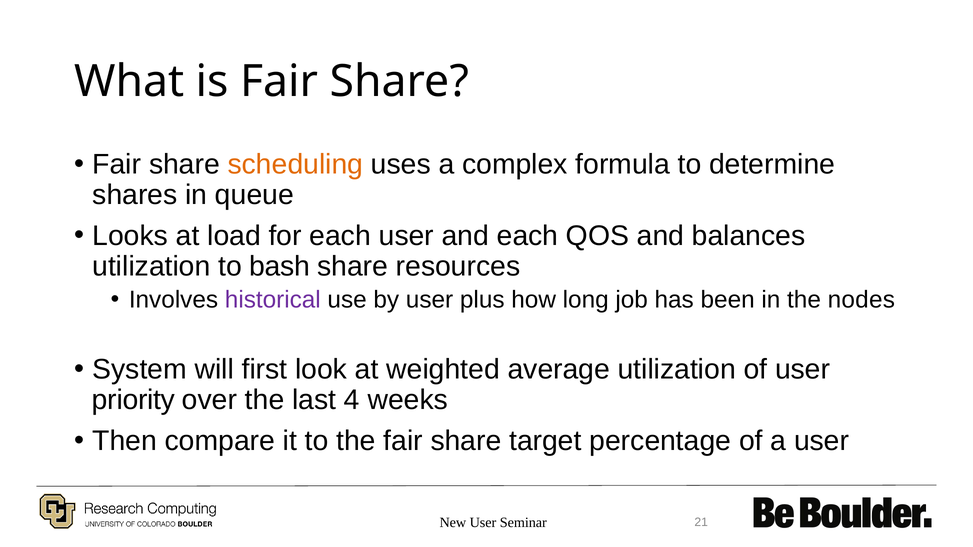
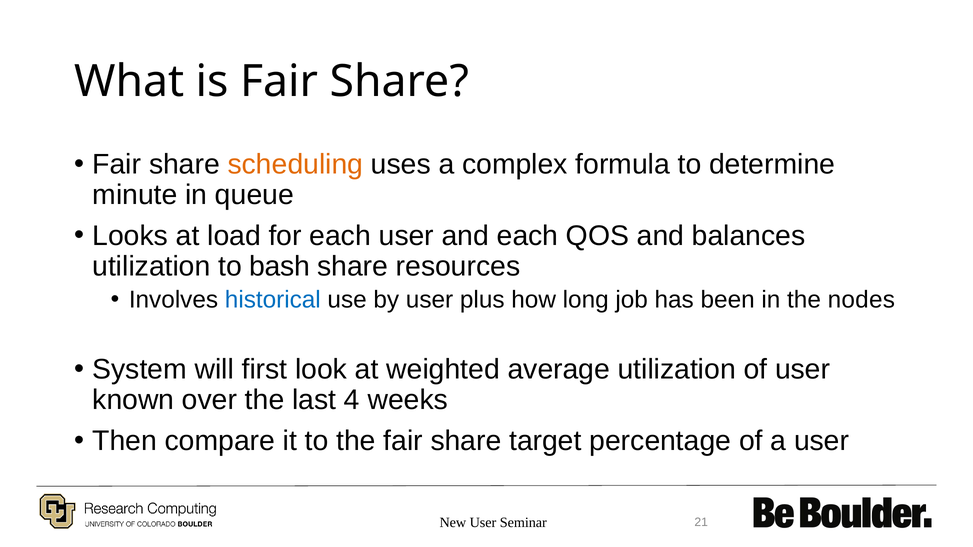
shares: shares -> minute
historical colour: purple -> blue
priority: priority -> known
